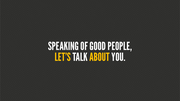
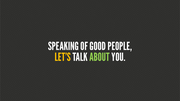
ABOUT colour: yellow -> light green
